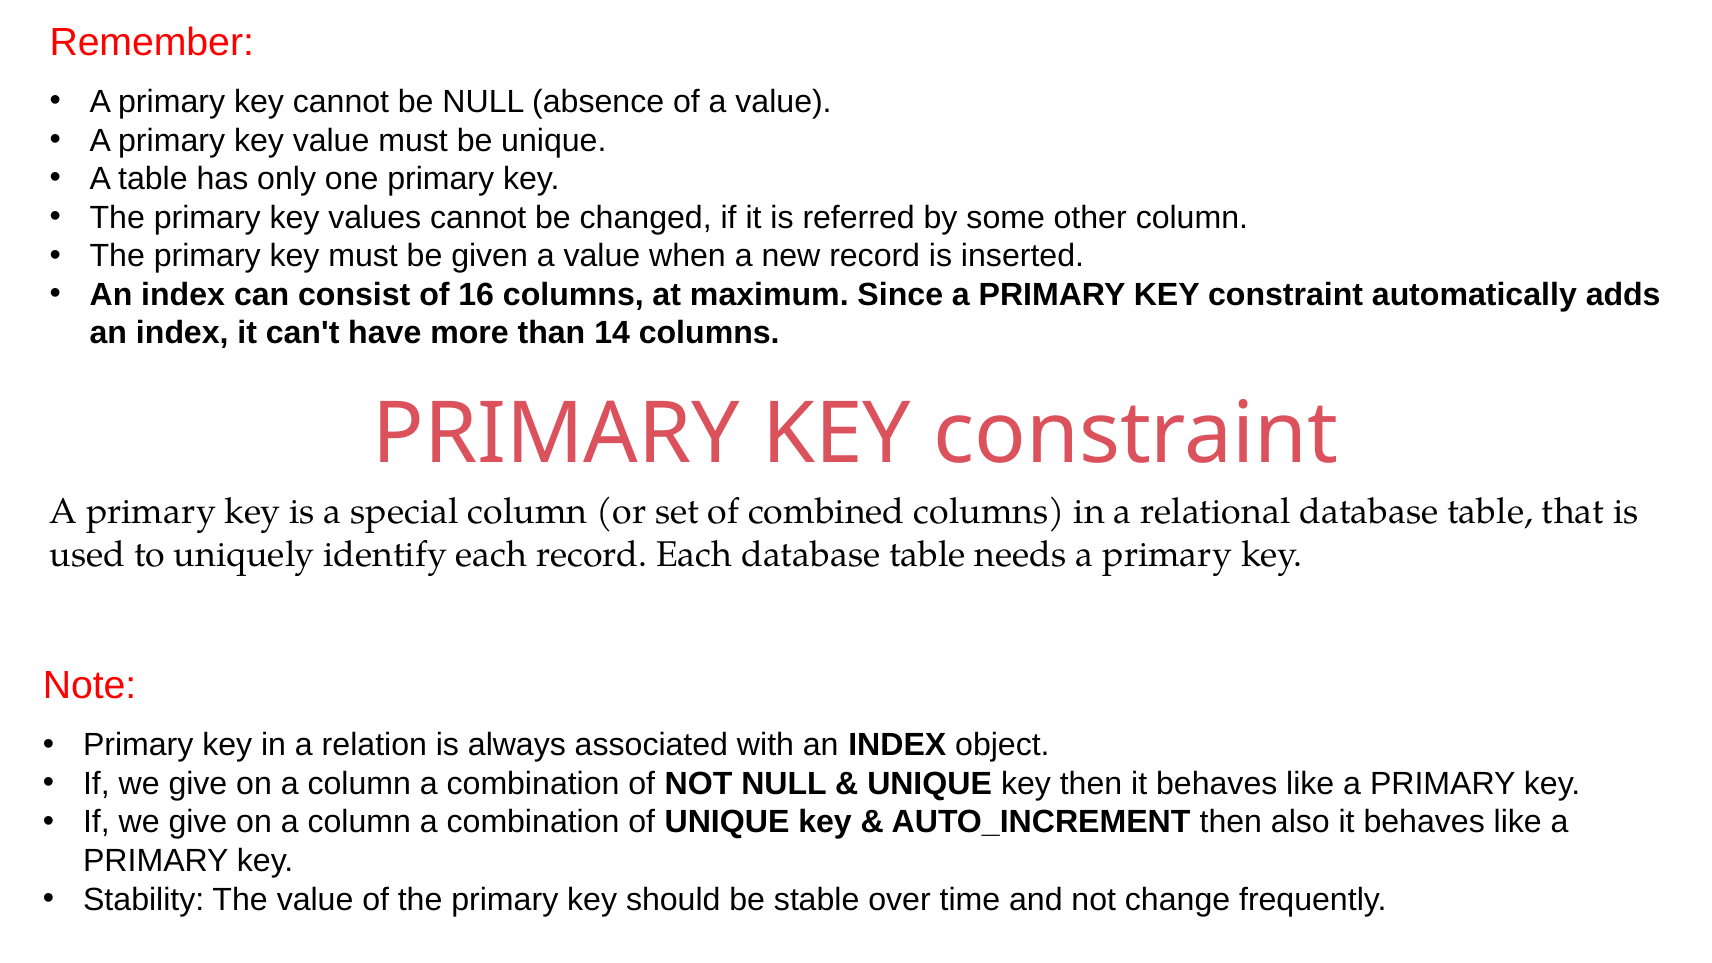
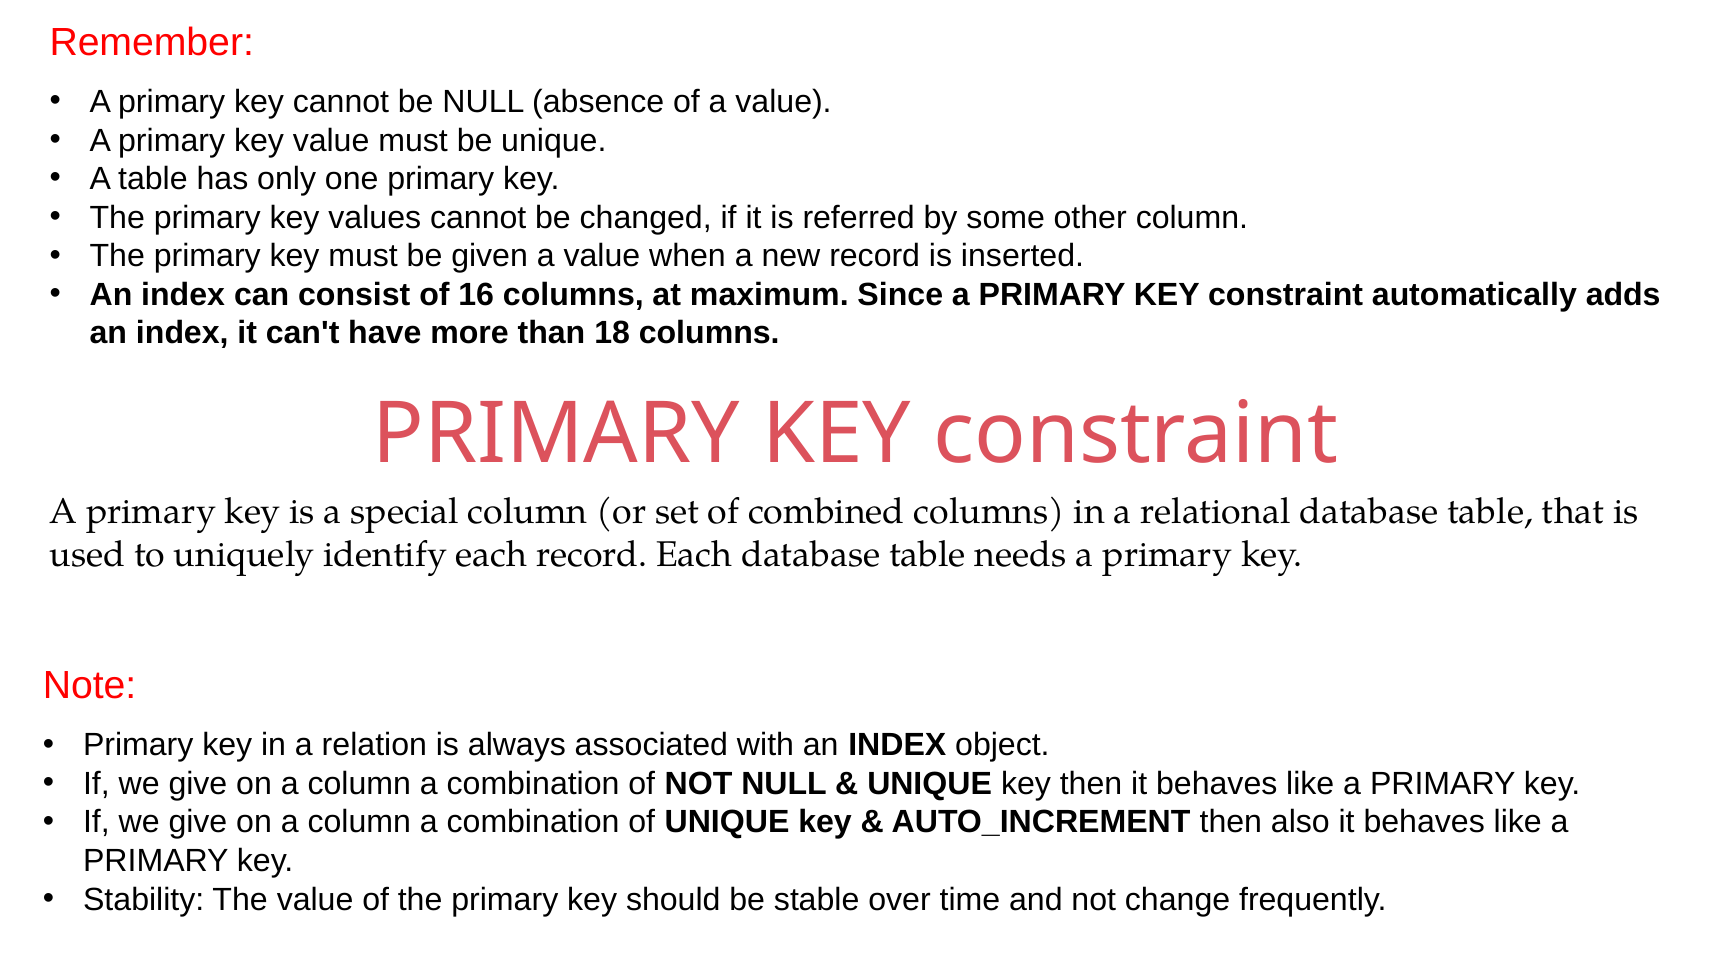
14: 14 -> 18
